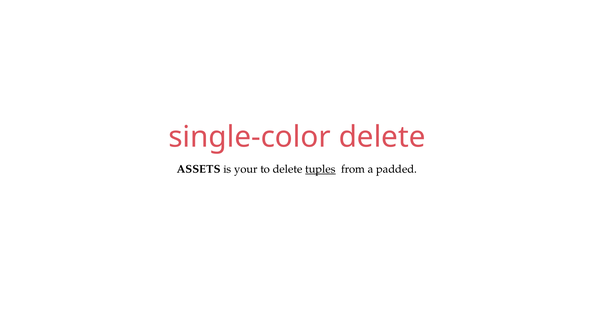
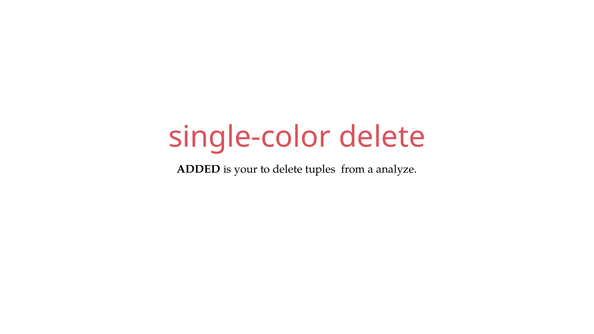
ASSETS: ASSETS -> ADDED
tuples underline: present -> none
padded: padded -> analyze
